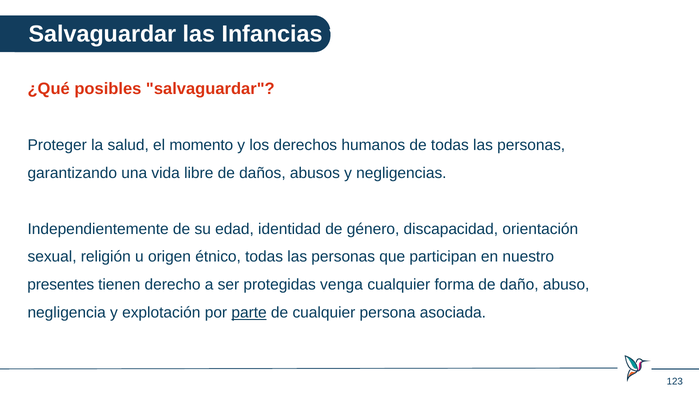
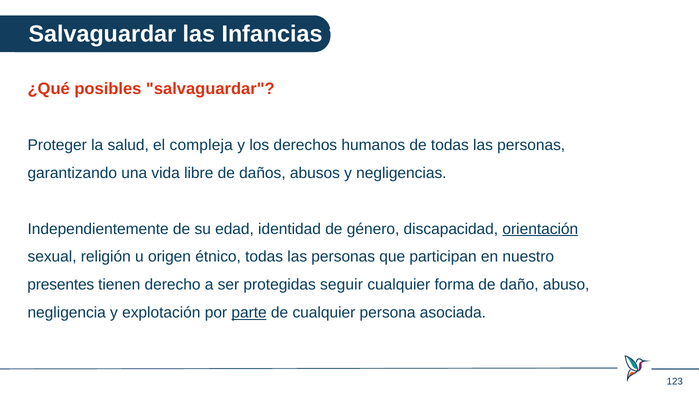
momento: momento -> compleja
orientación underline: none -> present
venga: venga -> seguir
